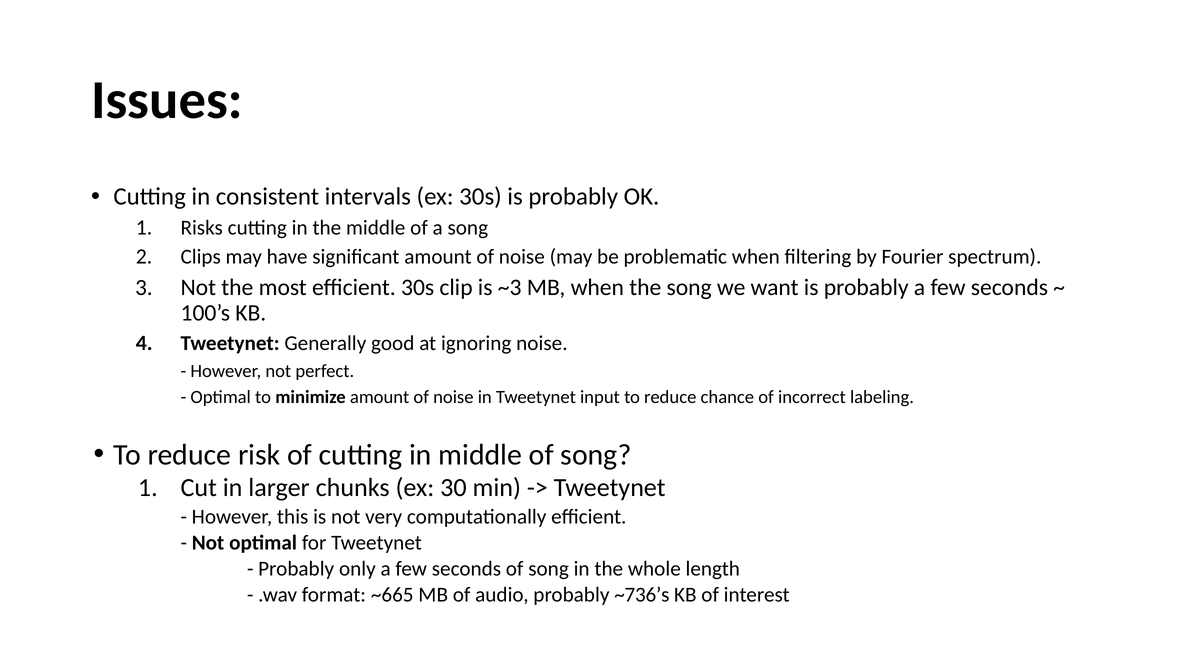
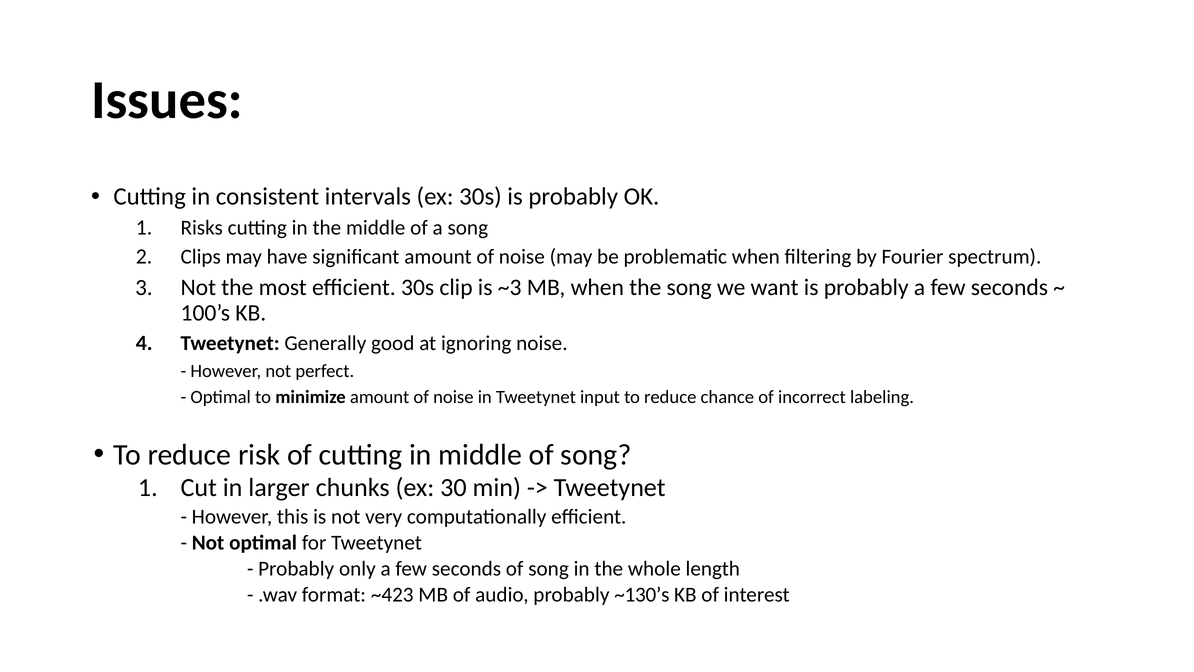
~665: ~665 -> ~423
~736’s: ~736’s -> ~130’s
